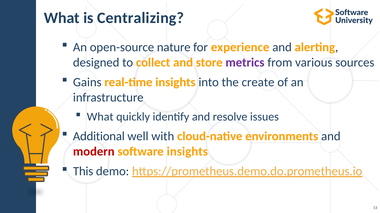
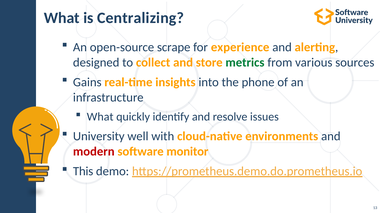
nature: nature -> scrape
metrics colour: purple -> green
create: create -> phone
Additional: Additional -> University
software insights: insights -> monitor
